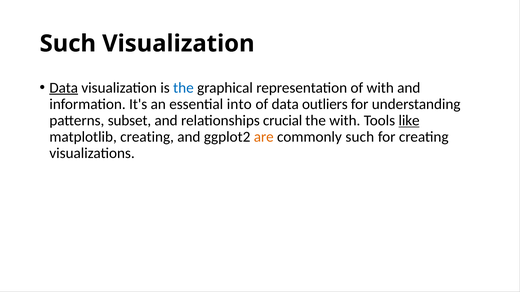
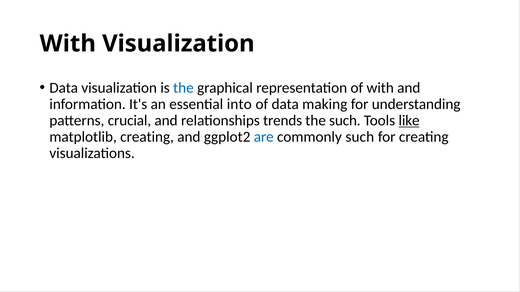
Such at (68, 44): Such -> With
Data at (64, 88) underline: present -> none
outliers: outliers -> making
subset: subset -> crucial
crucial: crucial -> trends
the with: with -> such
are colour: orange -> blue
